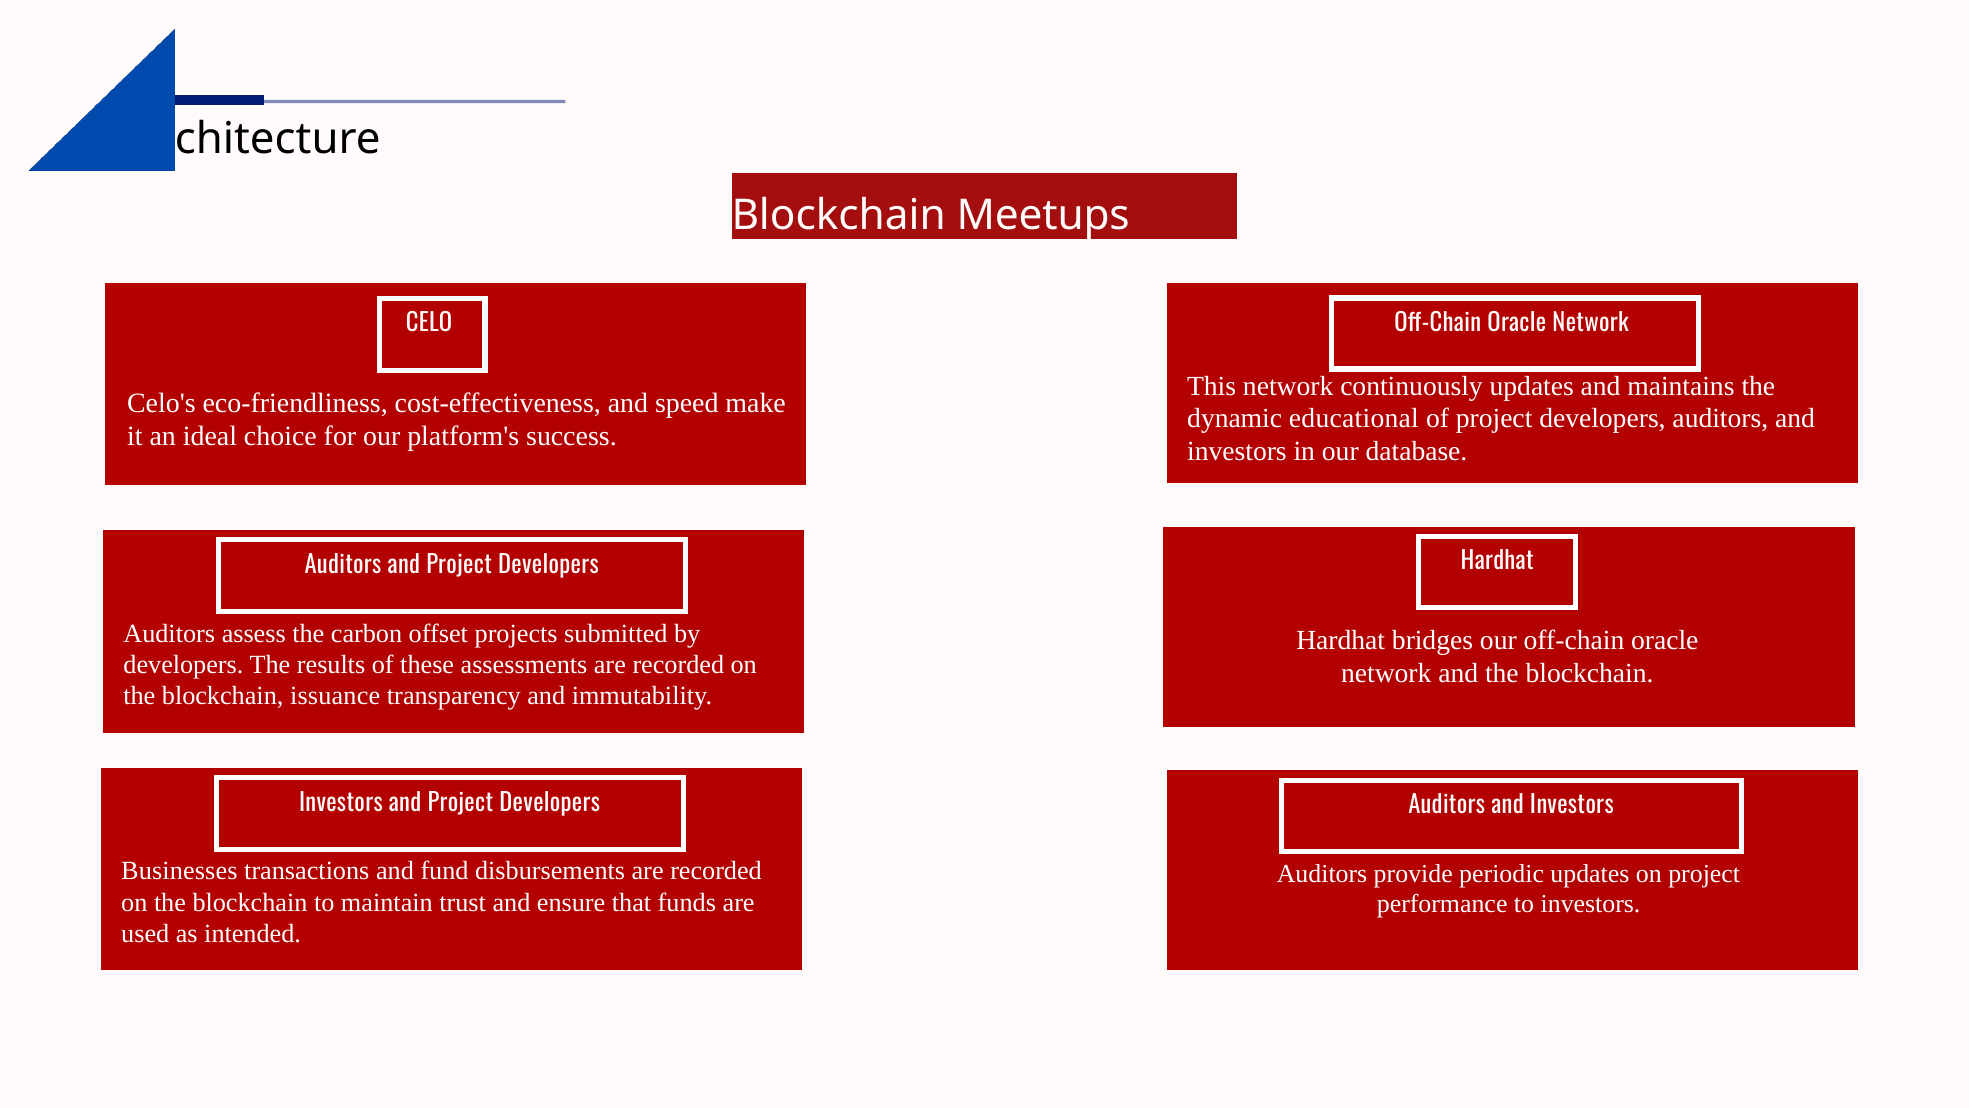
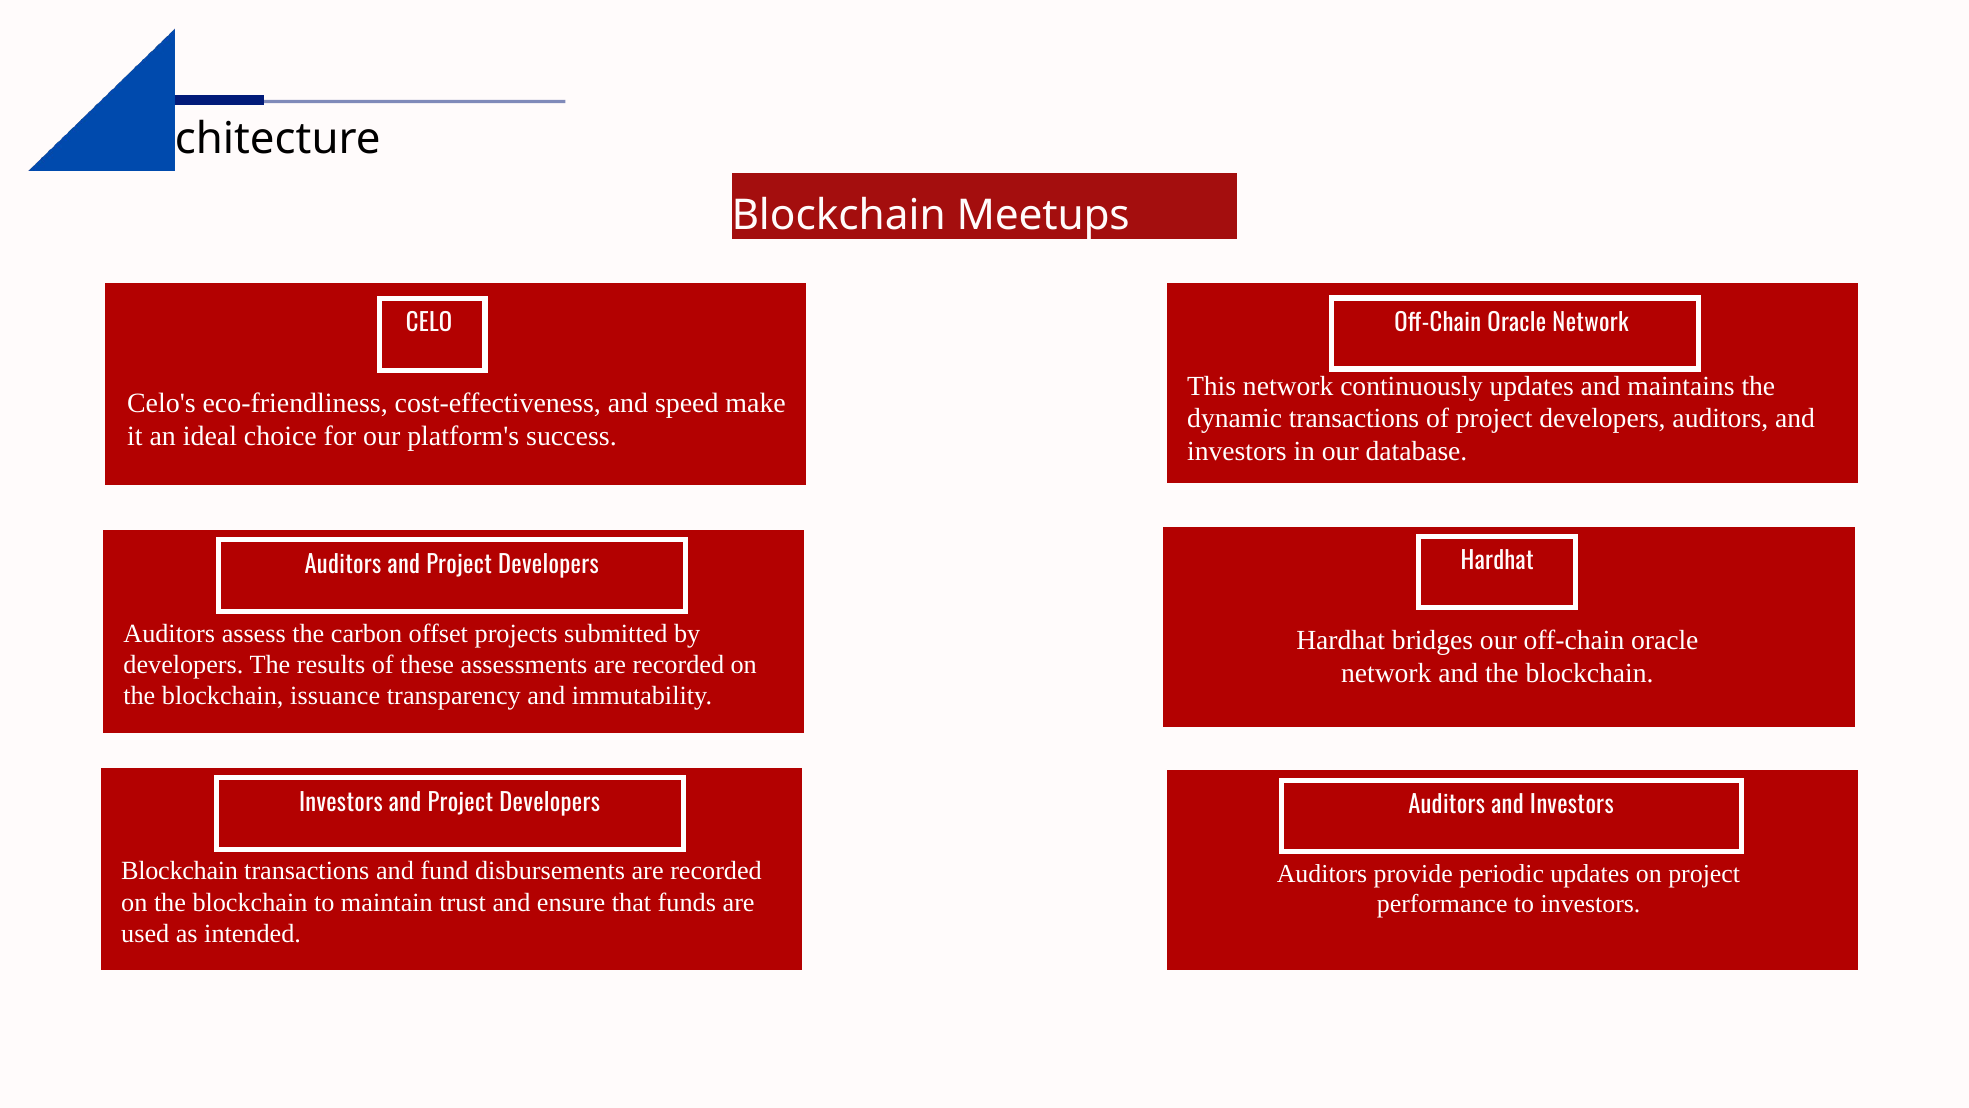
dynamic educational: educational -> transactions
Businesses at (179, 871): Businesses -> Blockchain
